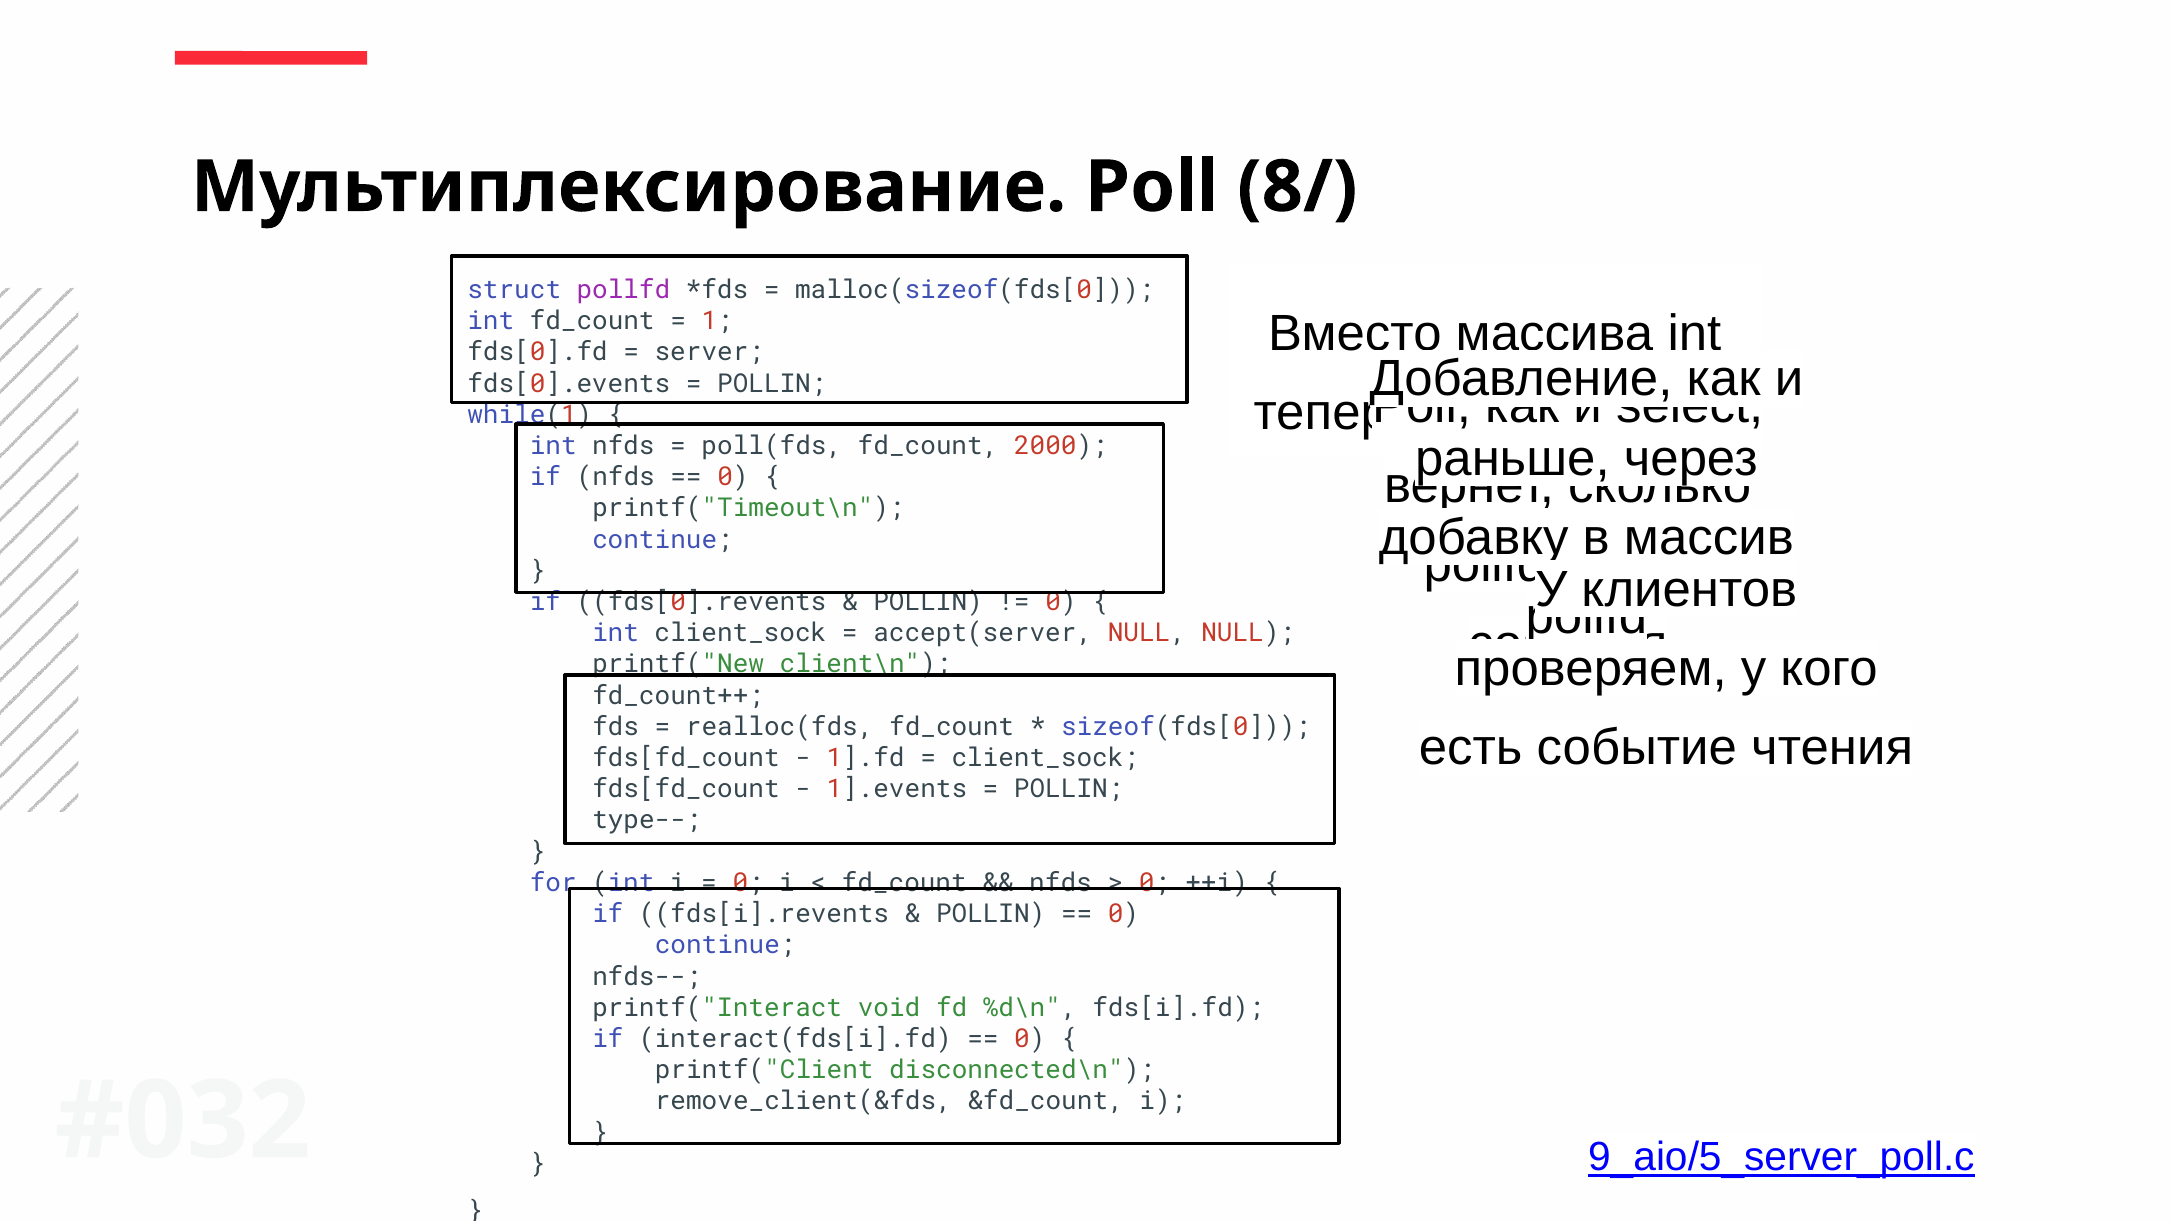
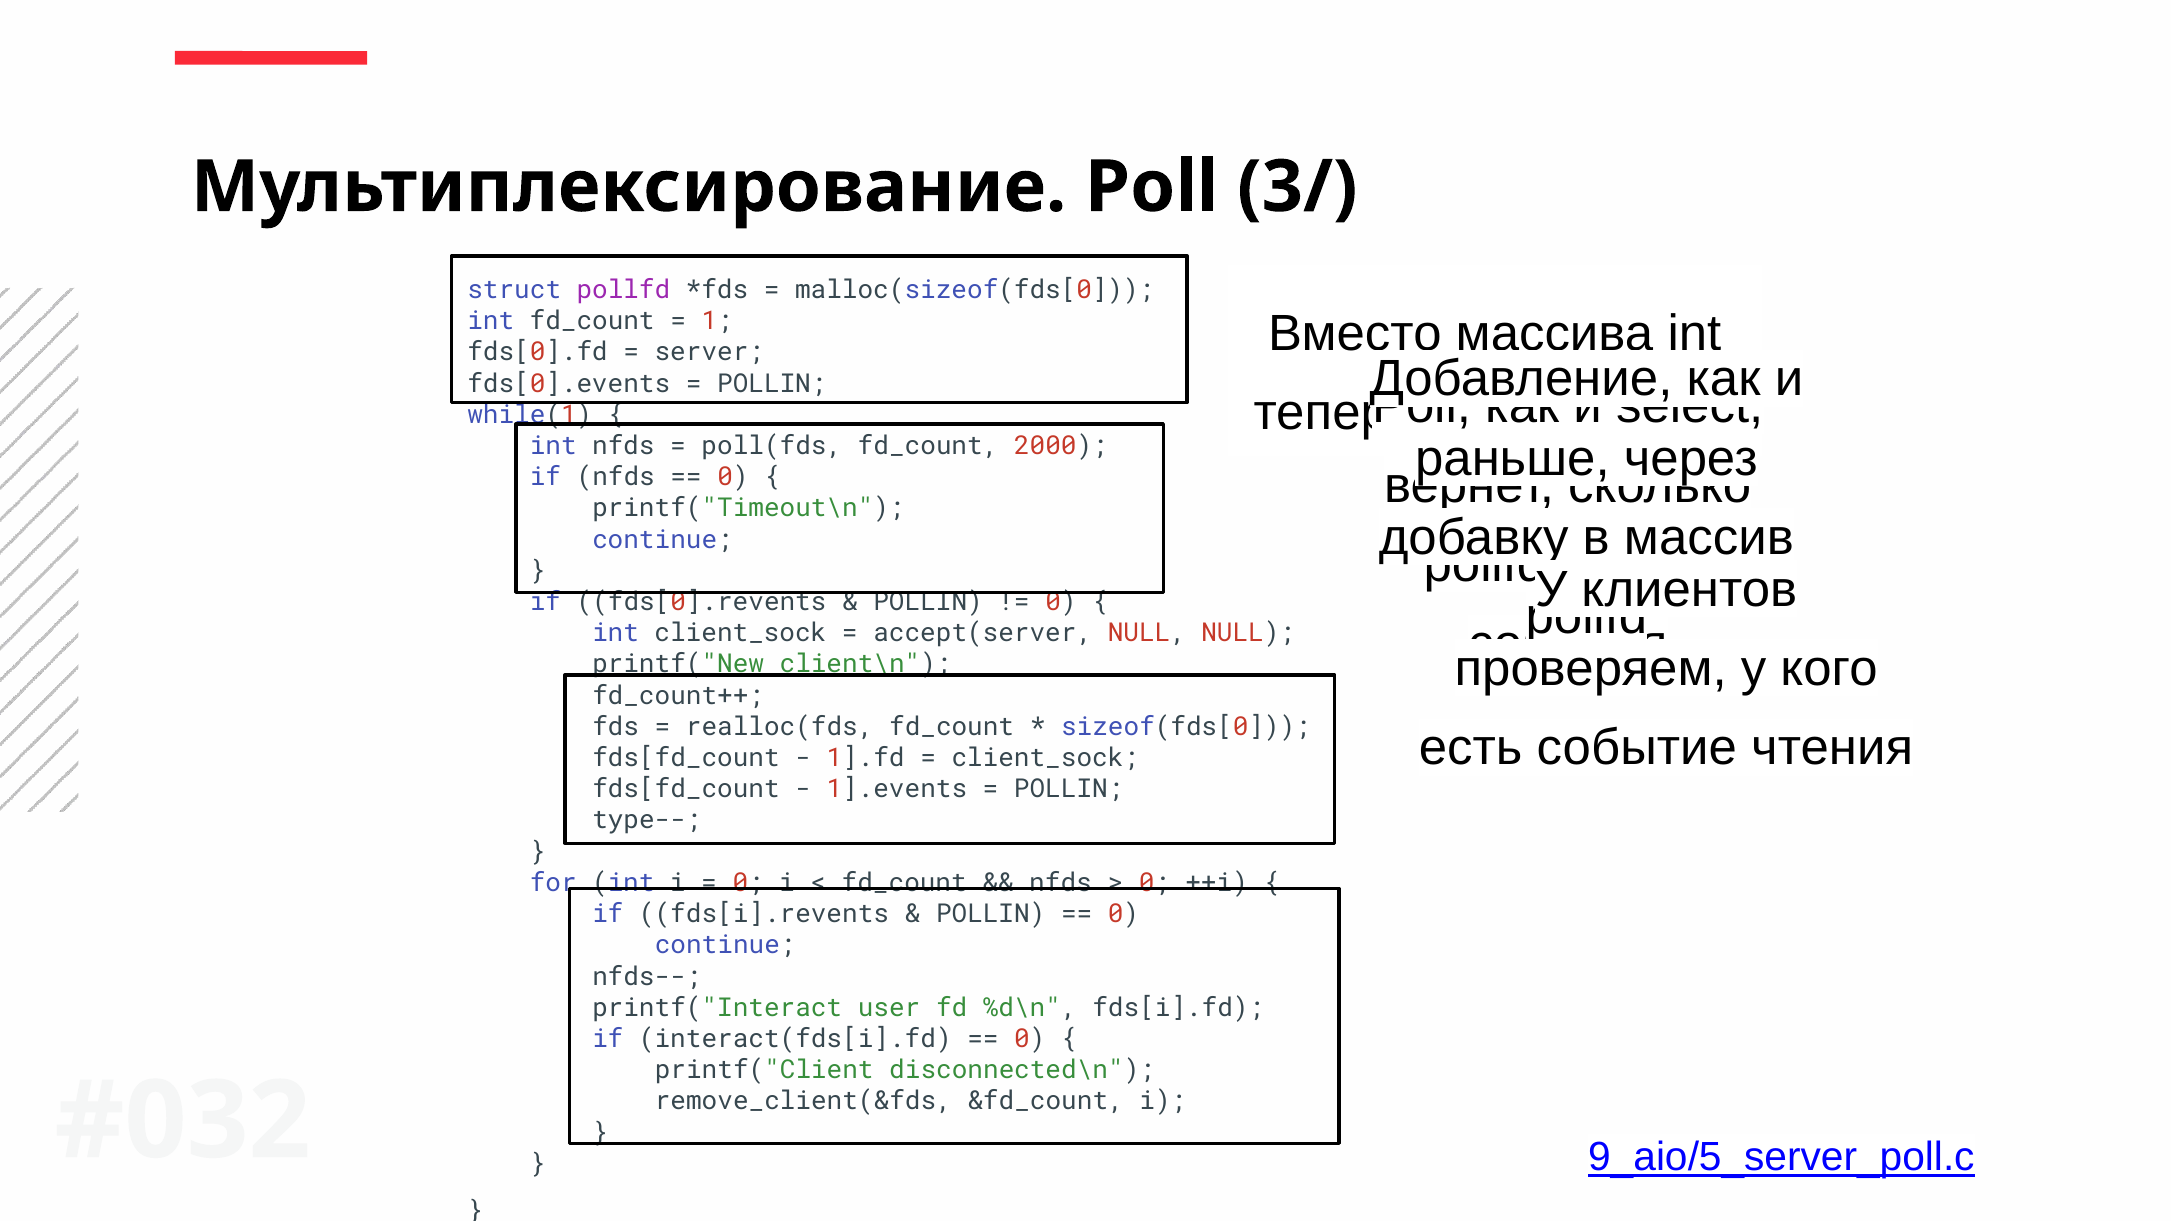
8/: 8/ -> 3/
void: void -> user
